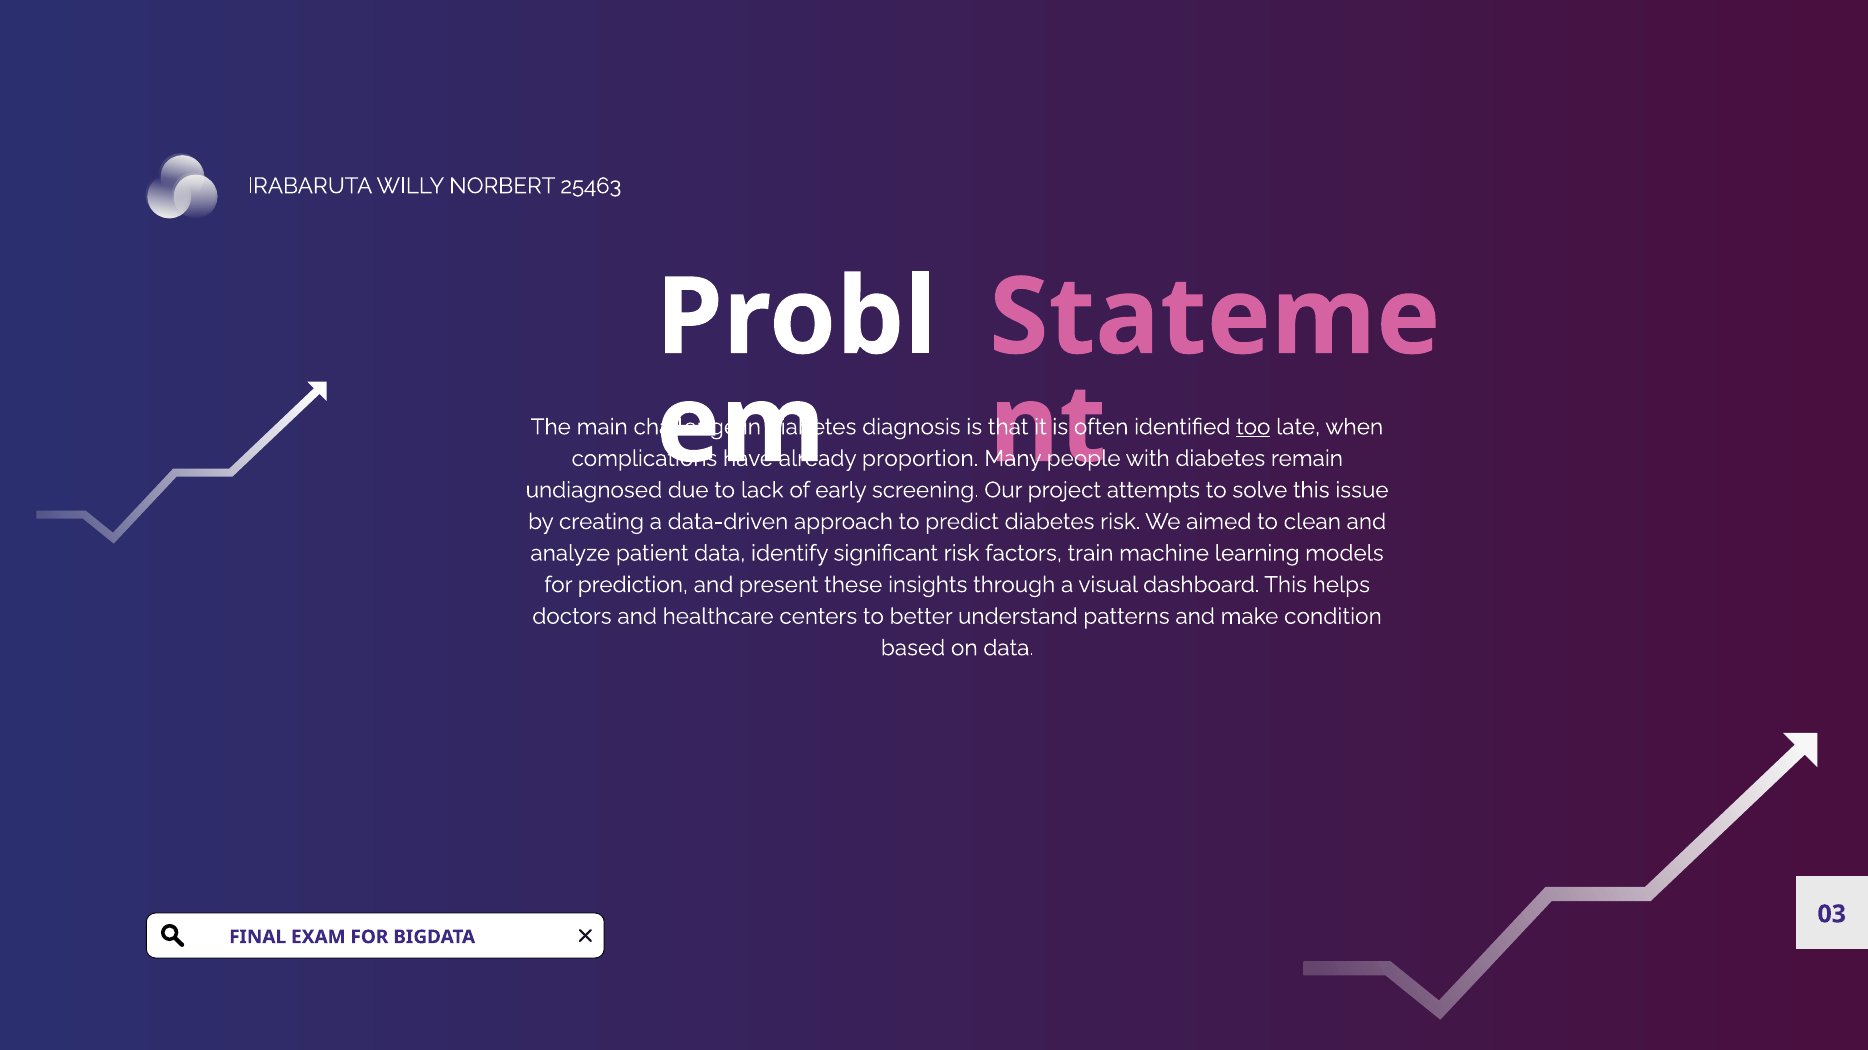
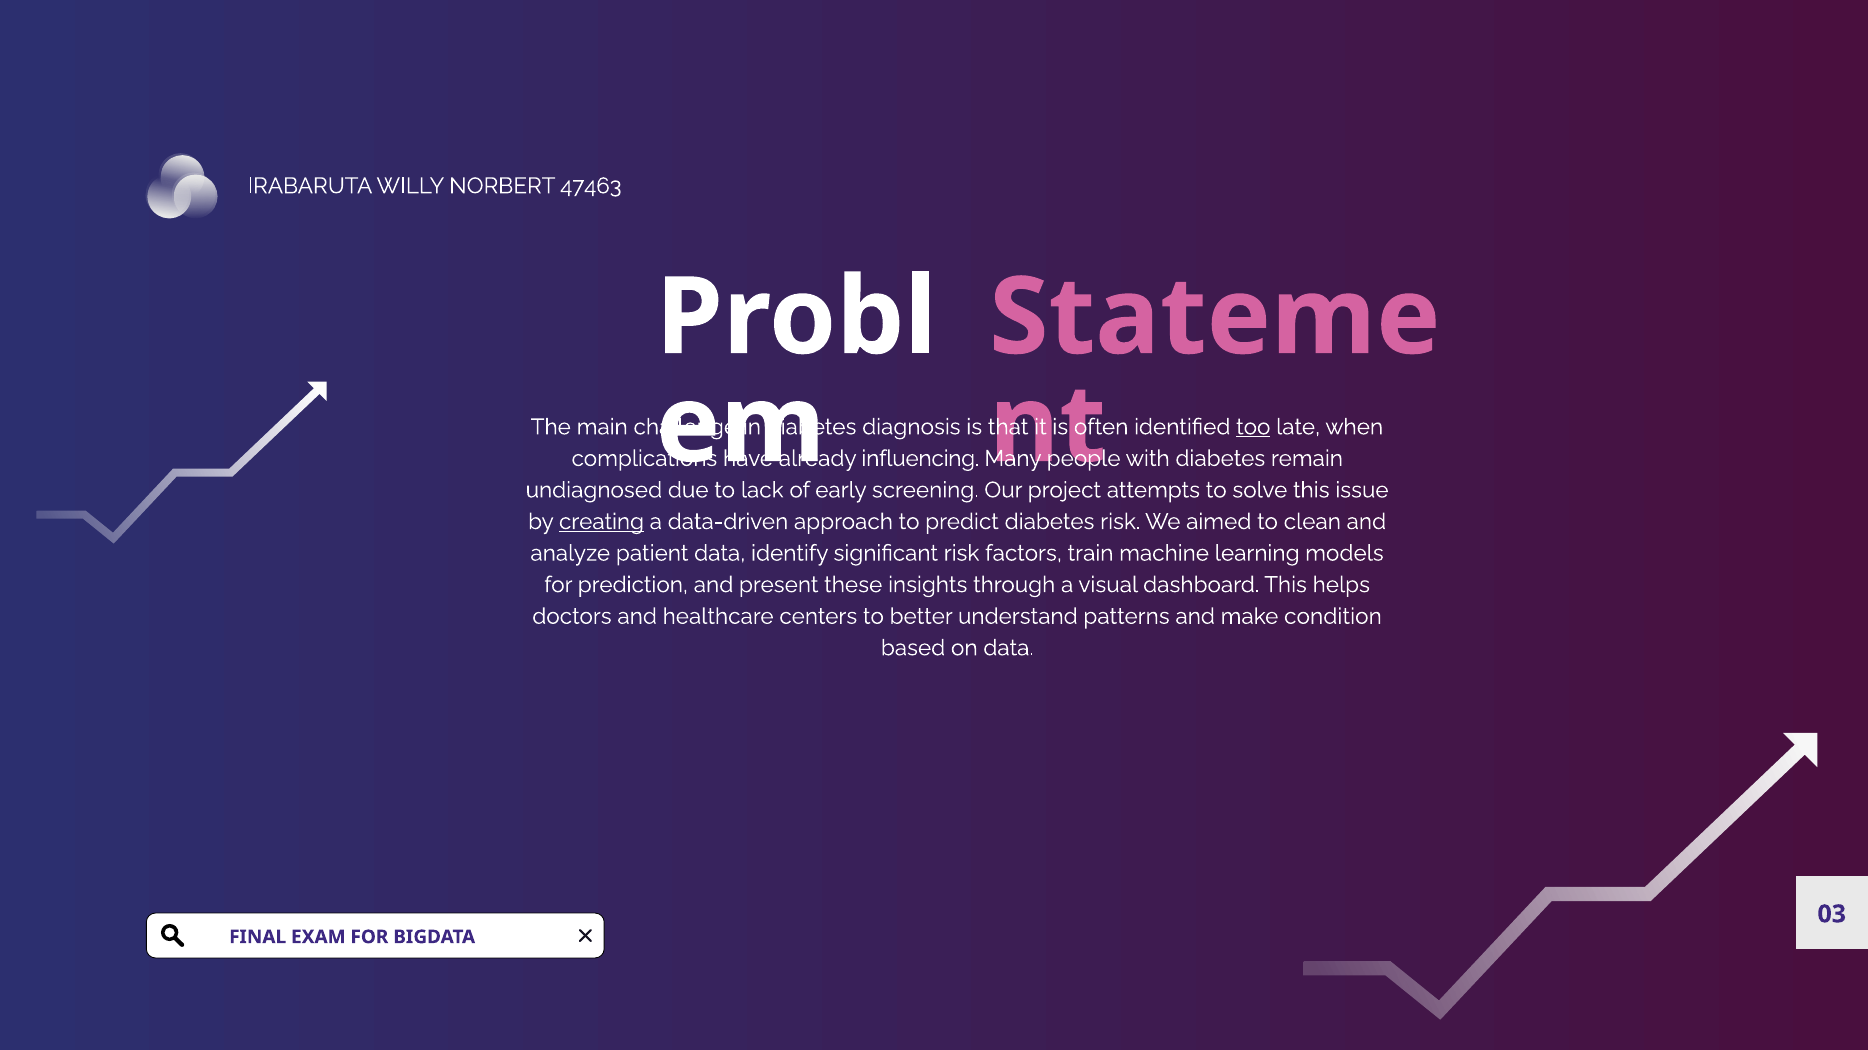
25463: 25463 -> 47463
proportion: proportion -> influencing
creating underline: none -> present
